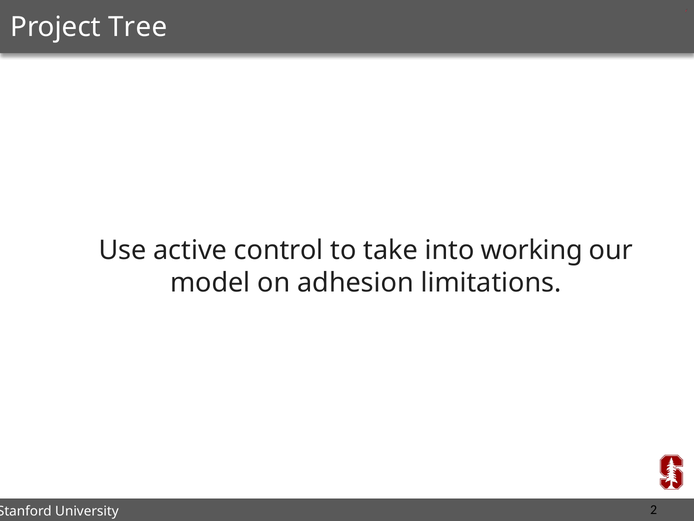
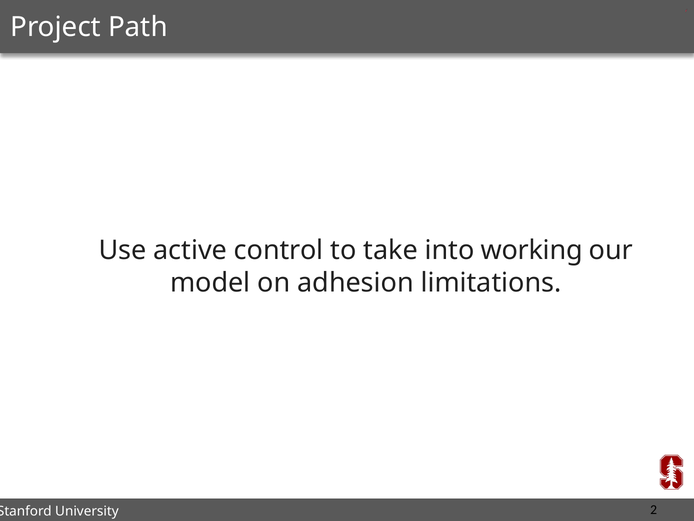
Tree: Tree -> Path
